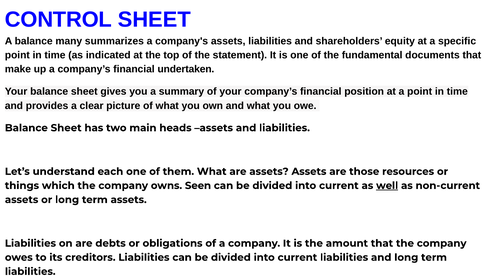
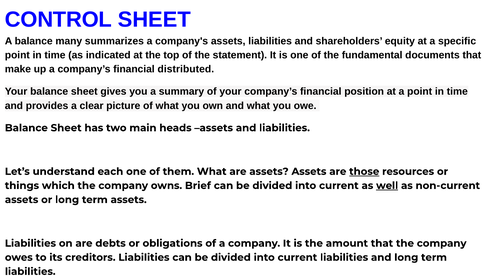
undertaken: undertaken -> distributed
those underline: none -> present
Seen: Seen -> Brief
